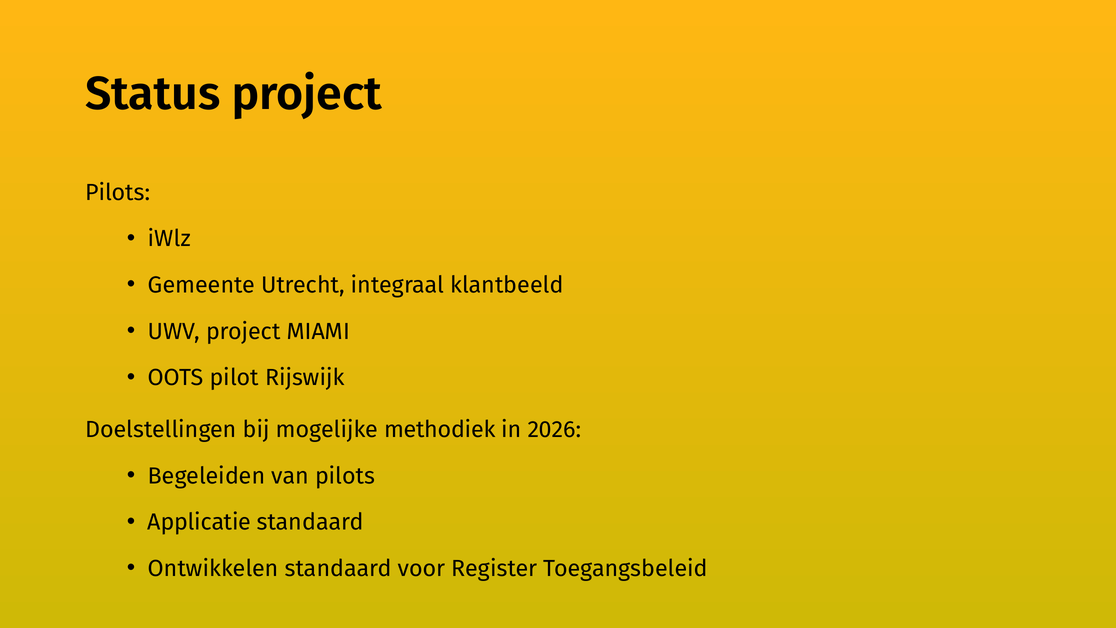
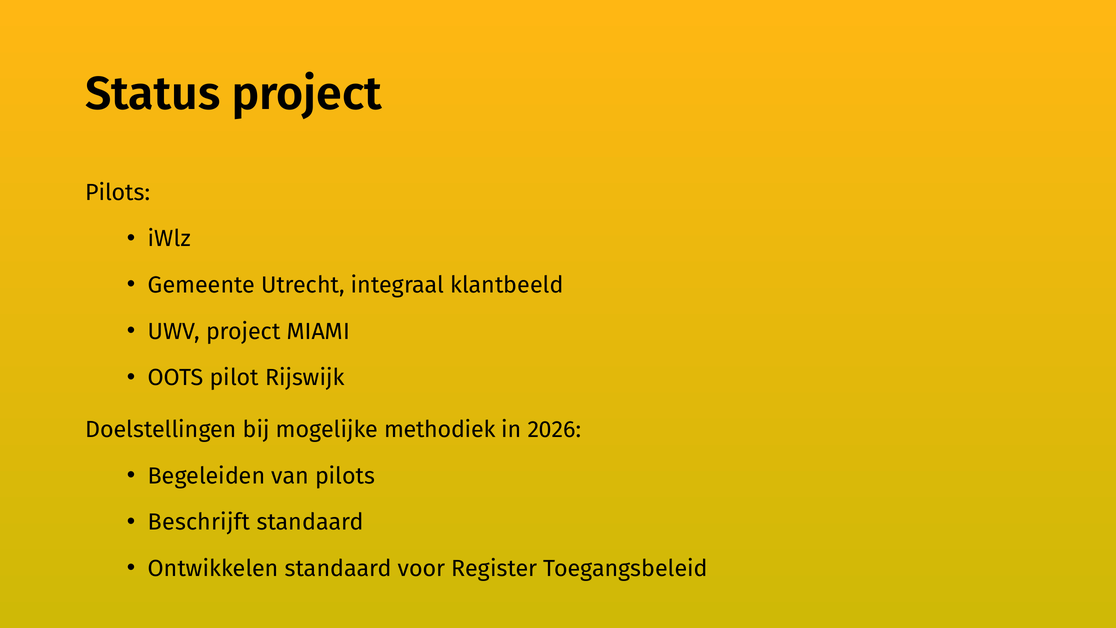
Applicatie: Applicatie -> Beschrijft
